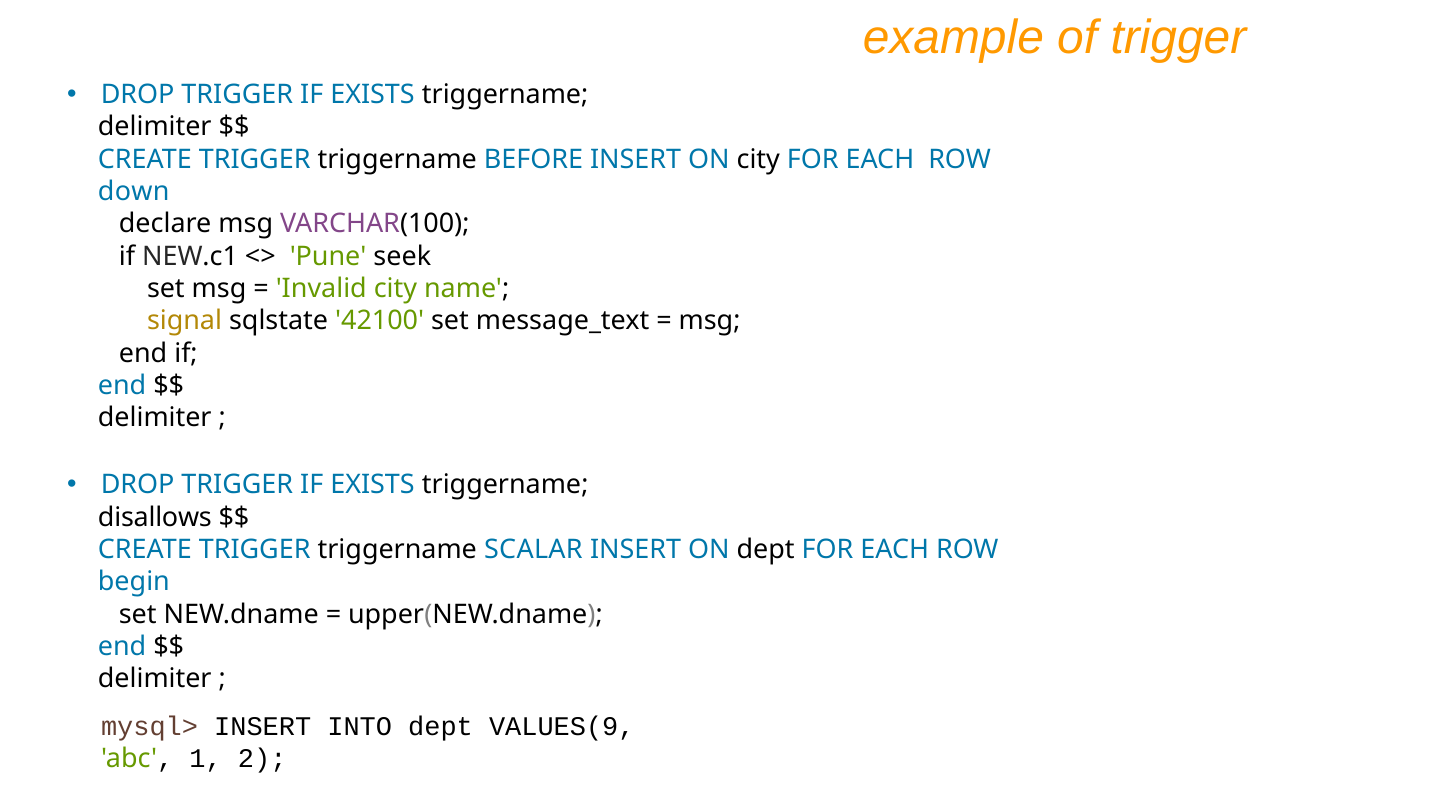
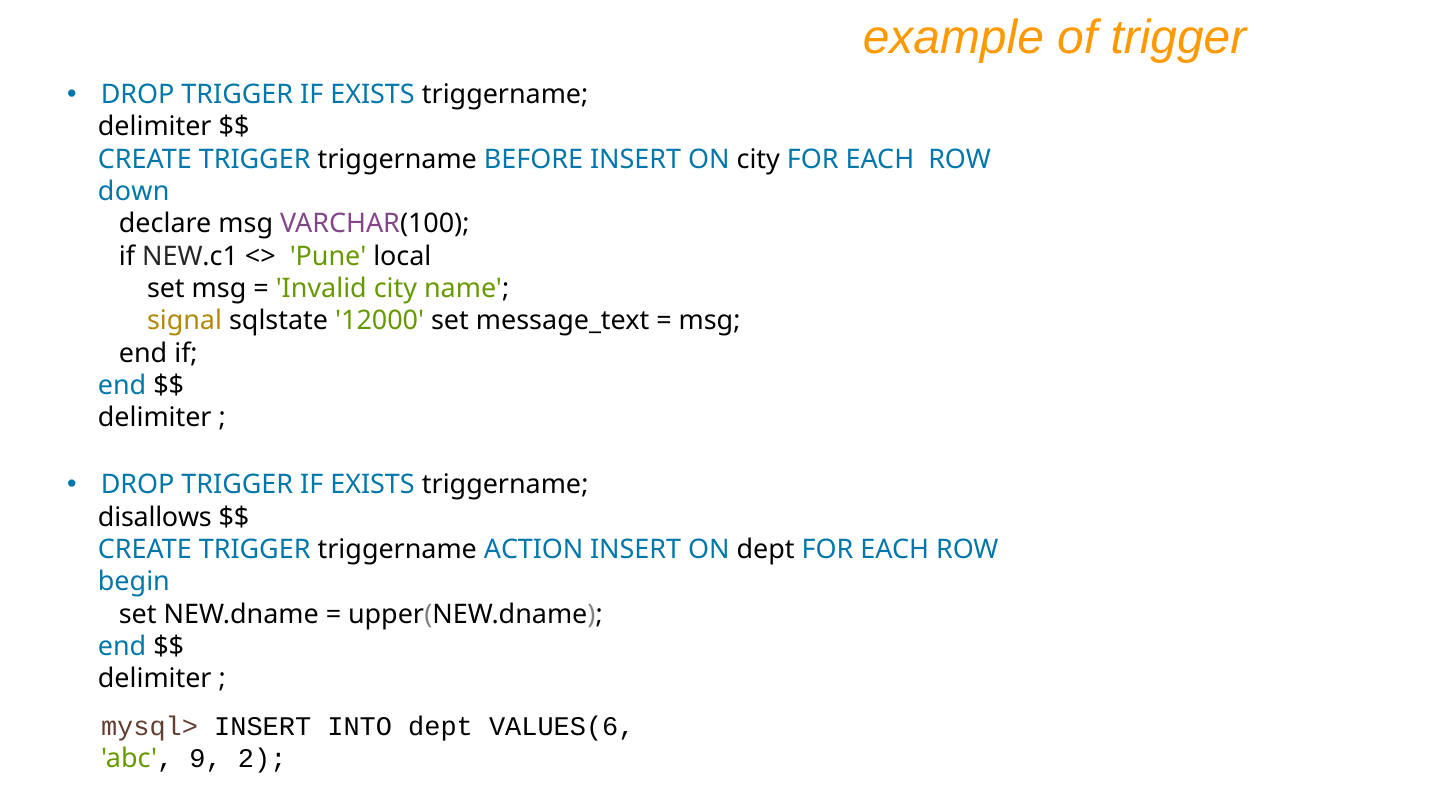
seek: seek -> local
42100: 42100 -> 12000
SCALAR: SCALAR -> ACTION
VALUES(9: VALUES(9 -> VALUES(6
1: 1 -> 9
